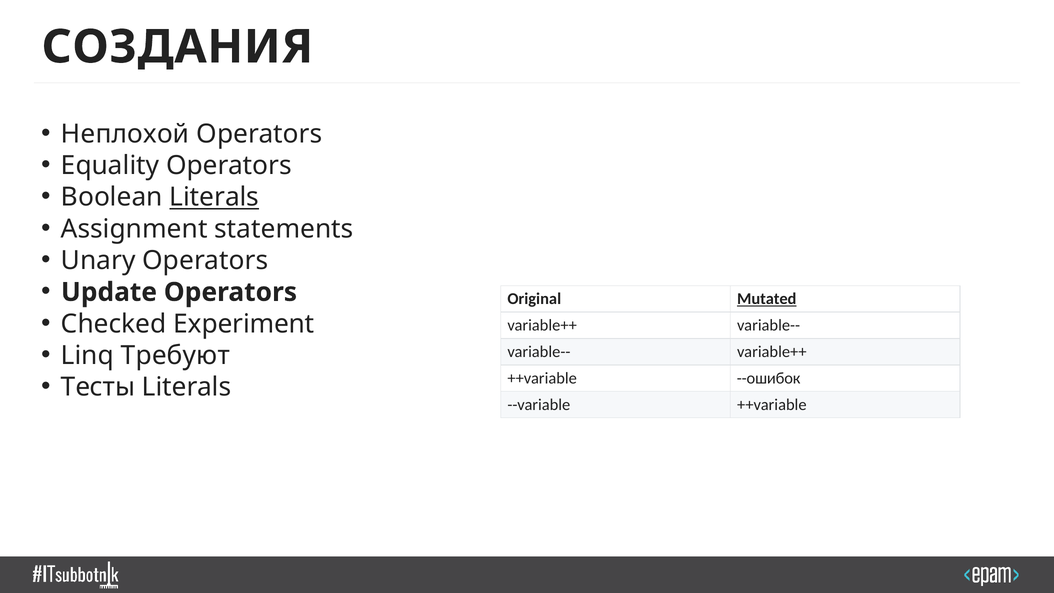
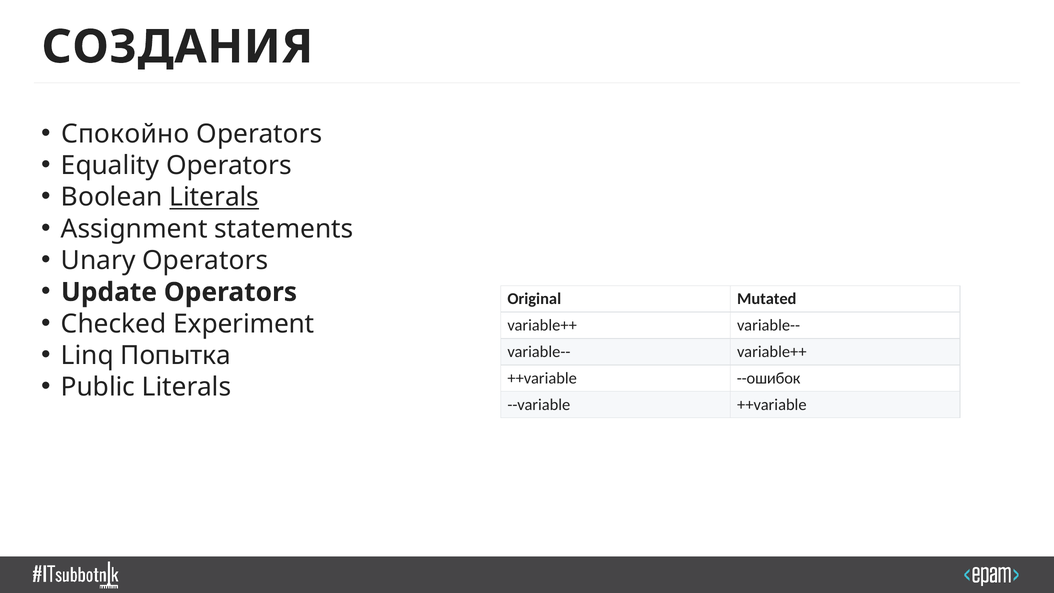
Неплохой: Неплохой -> Спокойно
Mutated underline: present -> none
Требуют: Требуют -> Попытка
Тесты: Тесты -> Public
